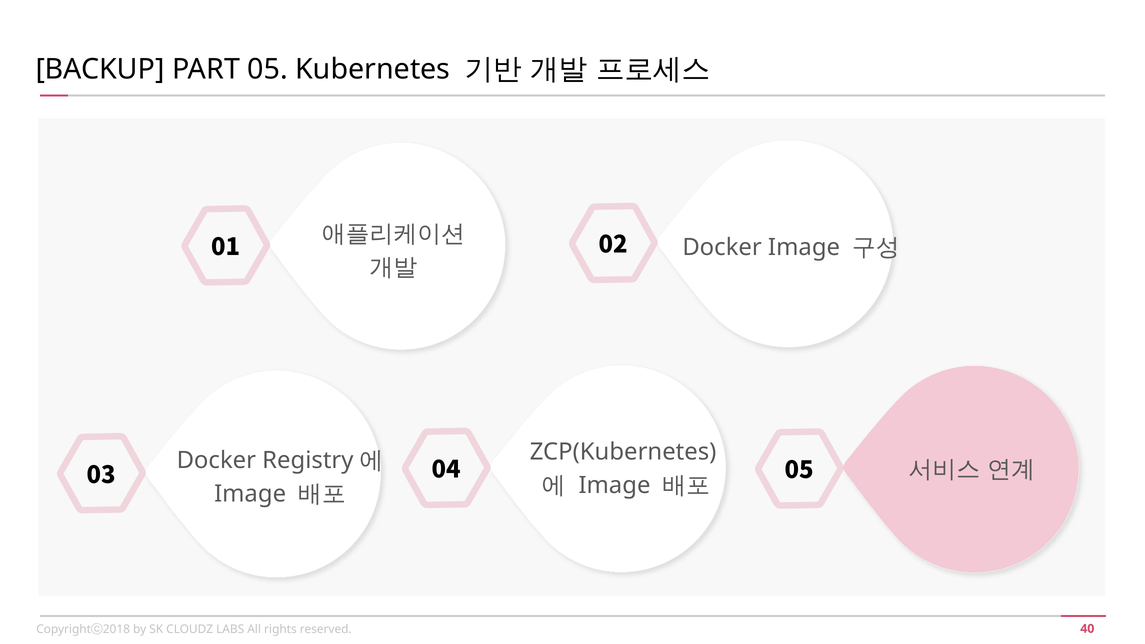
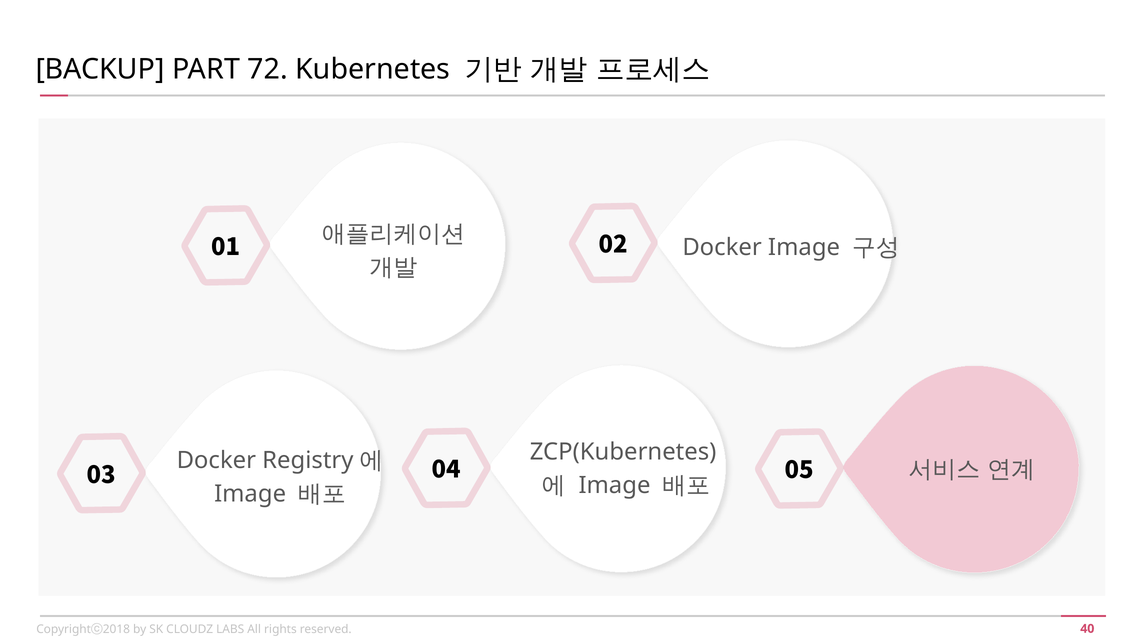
PART 05: 05 -> 72
